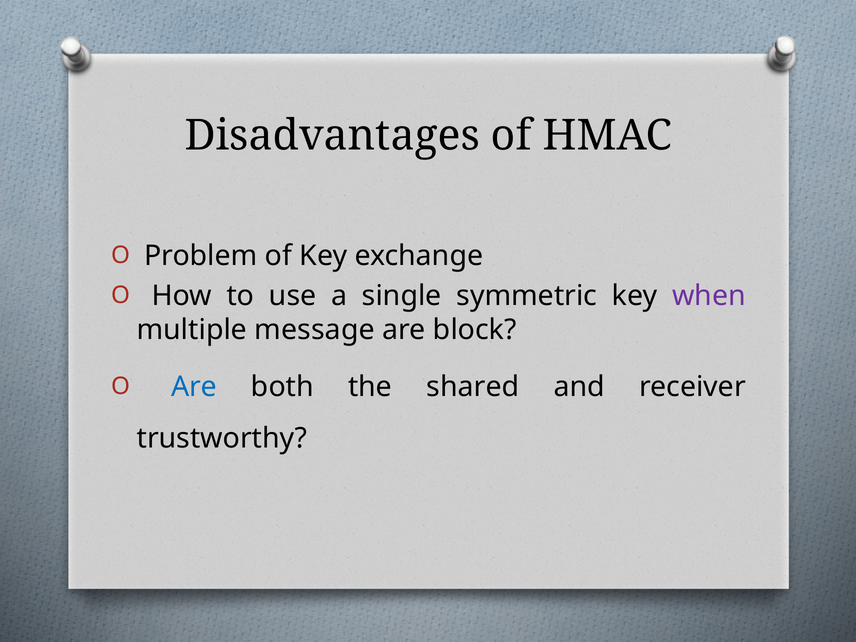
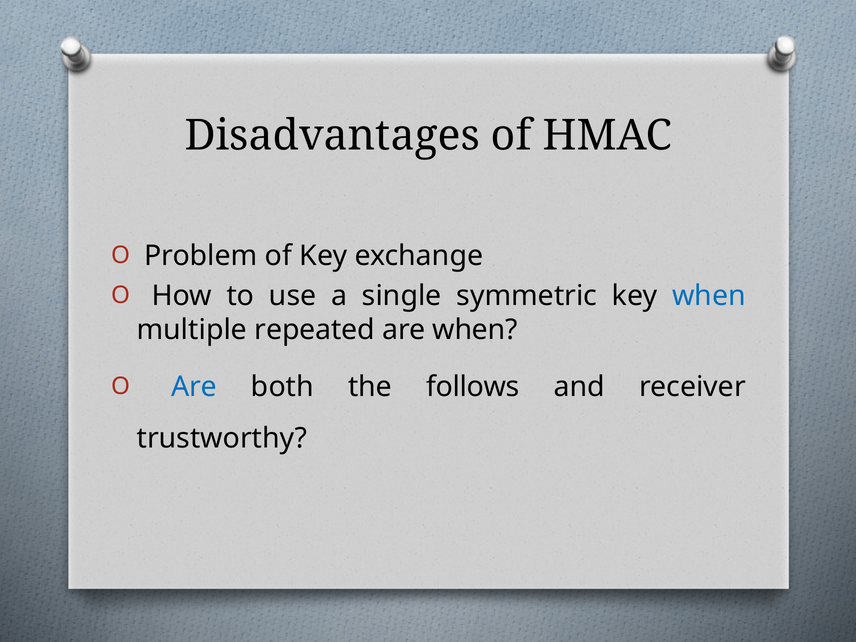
when at (709, 296) colour: purple -> blue
message: message -> repeated
are block: block -> when
shared: shared -> follows
